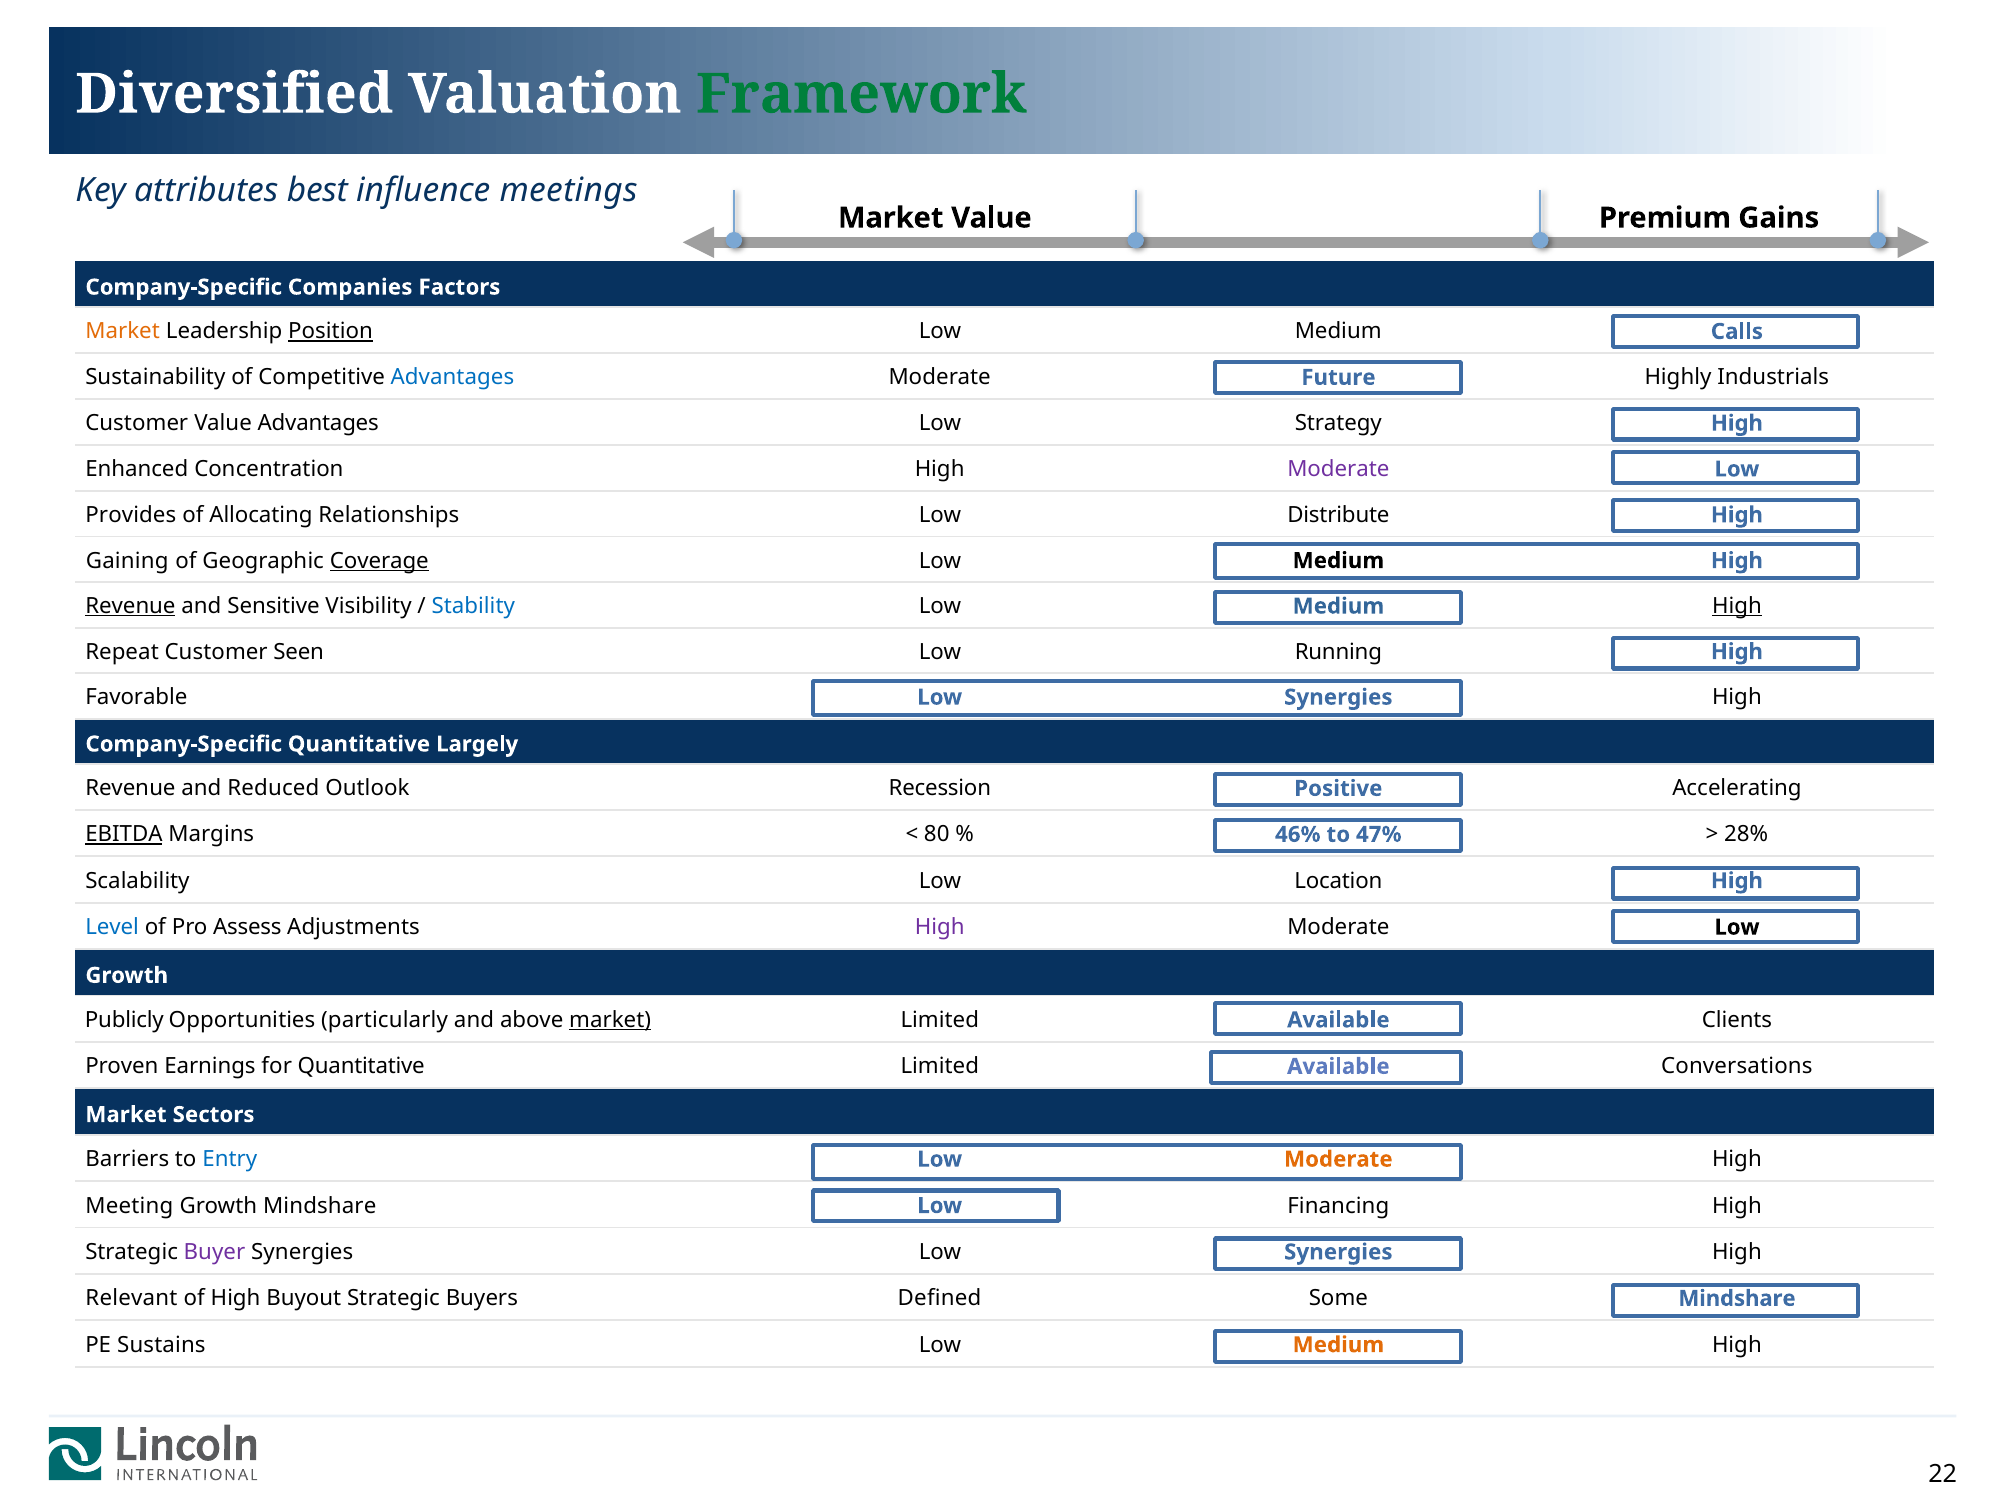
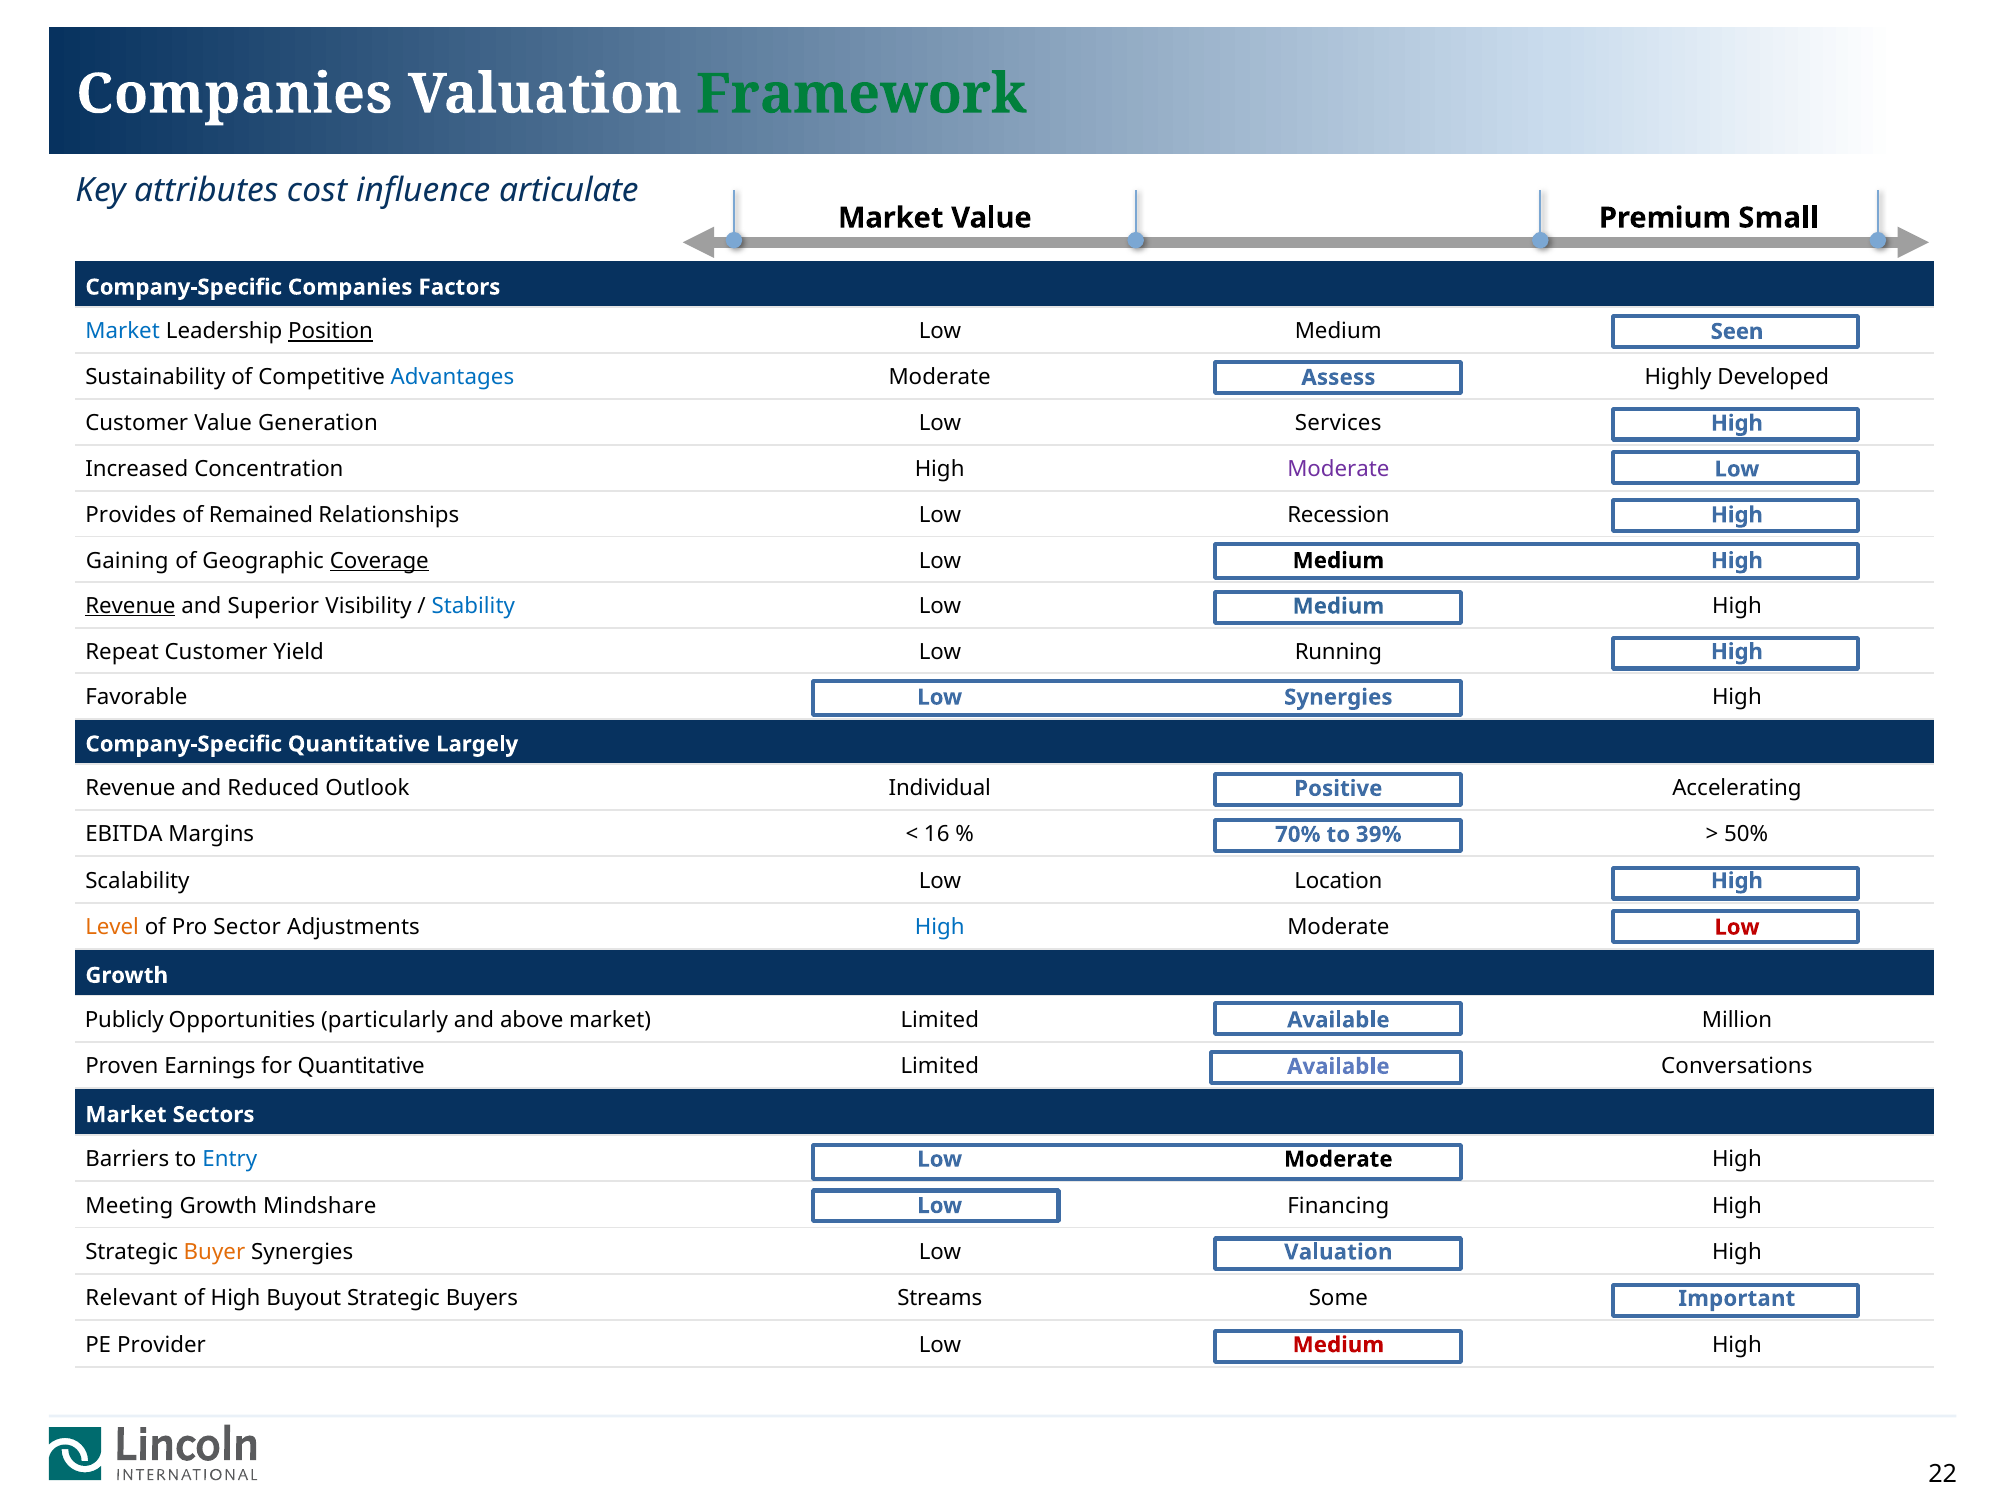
Diversified at (234, 94): Diversified -> Companies
best: best -> cost
meetings: meetings -> articulate
Gains: Gains -> Small
Market at (123, 332) colour: orange -> blue
Calls: Calls -> Seen
Future: Future -> Assess
Industrials: Industrials -> Developed
Value Advantages: Advantages -> Generation
Strategy: Strategy -> Services
Enhanced: Enhanced -> Increased
Allocating: Allocating -> Remained
Distribute: Distribute -> Recession
Sensitive: Sensitive -> Superior
High at (1737, 606) underline: present -> none
Seen: Seen -> Yield
Recession: Recession -> Individual
EBITDA underline: present -> none
80: 80 -> 16
46%: 46% -> 70%
47%: 47% -> 39%
28%: 28% -> 50%
Level colour: blue -> orange
Assess: Assess -> Sector
High at (940, 927) colour: purple -> blue
Low at (1737, 927) colour: black -> red
market at (610, 1020) underline: present -> none
Clients: Clients -> Million
Moderate at (1338, 1159) colour: orange -> black
Buyer colour: purple -> orange
Synergies Low Synergies: Synergies -> Valuation
Defined: Defined -> Streams
Some Mindshare: Mindshare -> Important
Sustains: Sustains -> Provider
Medium at (1338, 1345) colour: orange -> red
